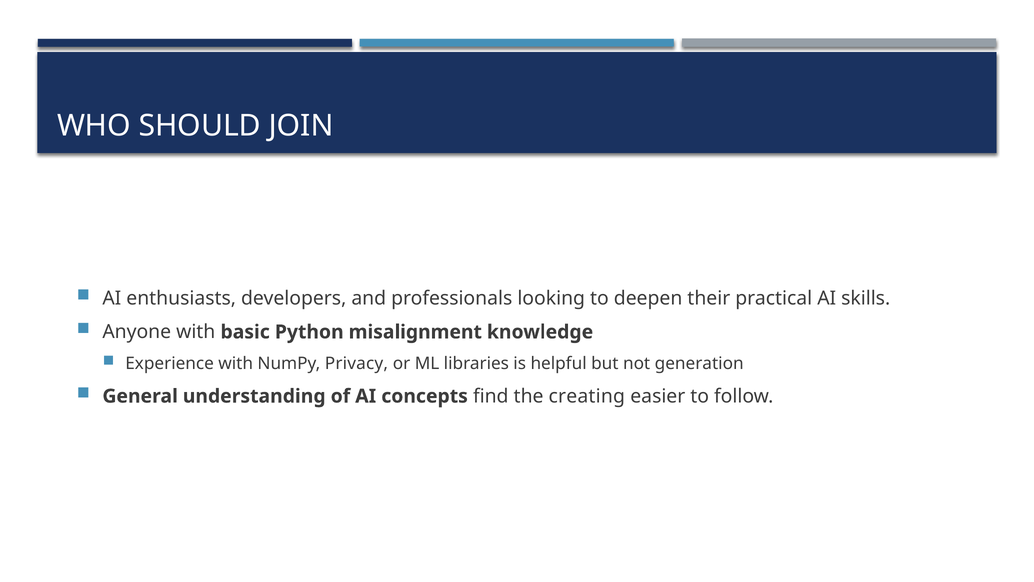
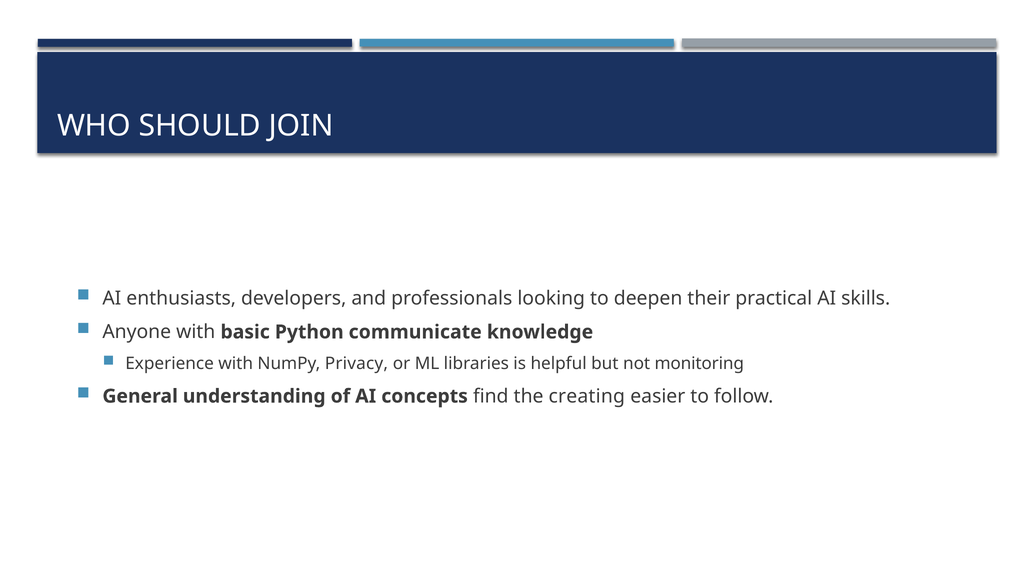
misalignment: misalignment -> communicate
generation: generation -> monitoring
